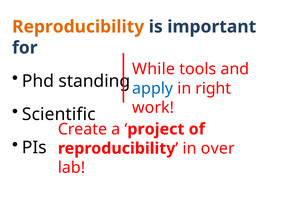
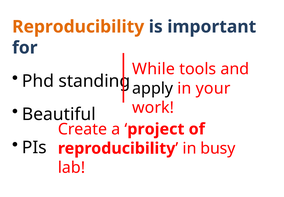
apply colour: blue -> black
right: right -> your
Scientific: Scientific -> Beautiful
over: over -> busy
